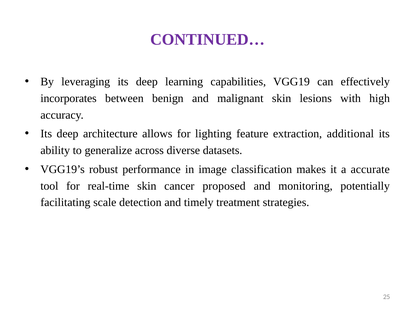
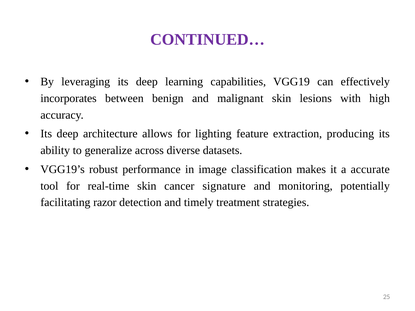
additional: additional -> producing
proposed: proposed -> signature
scale: scale -> razor
